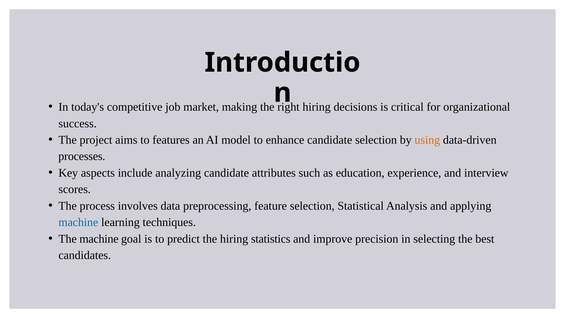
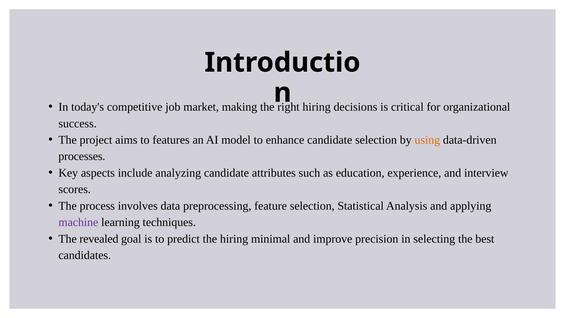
machine at (78, 222) colour: blue -> purple
The machine: machine -> revealed
statistics: statistics -> minimal
